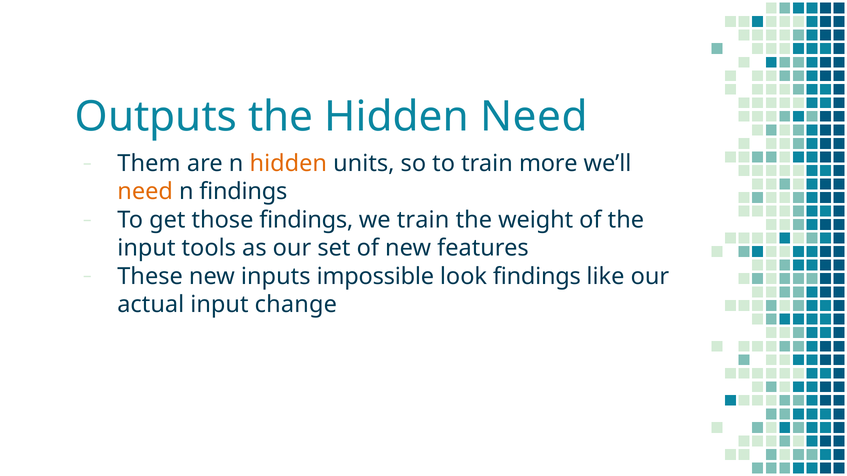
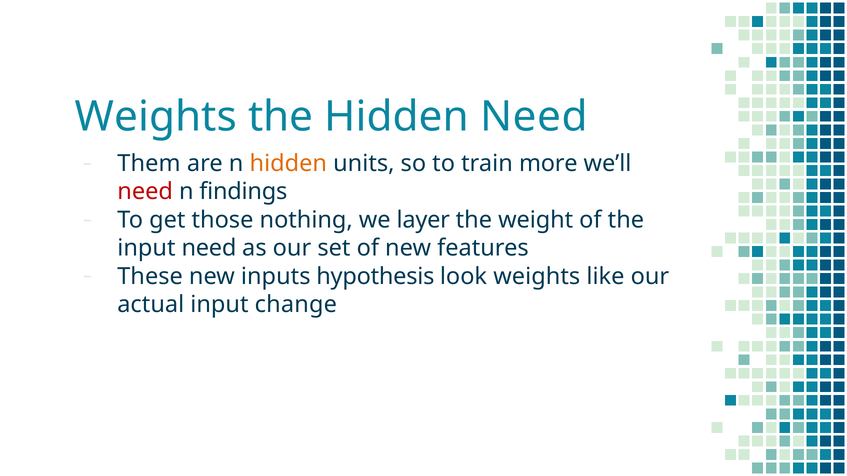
Outputs at (156, 117): Outputs -> Weights
need at (145, 192) colour: orange -> red
those findings: findings -> nothing
we train: train -> layer
input tools: tools -> need
impossible: impossible -> hypothesis
look findings: findings -> weights
